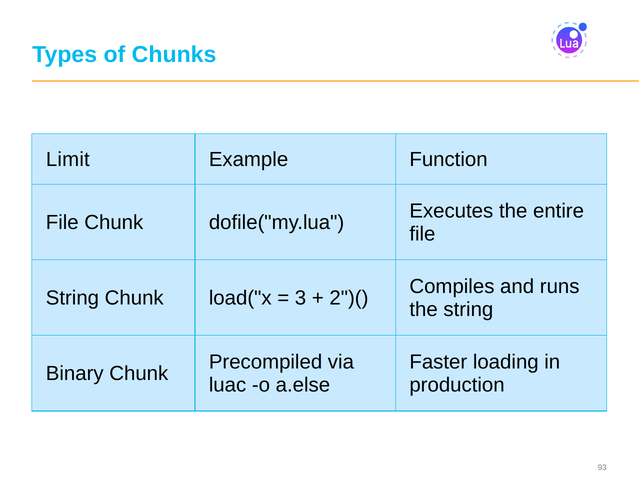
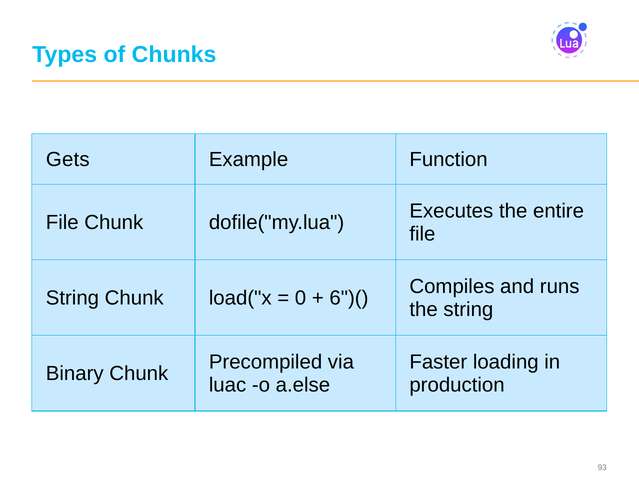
Limit: Limit -> Gets
3: 3 -> 0
2")(: 2")( -> 6")(
